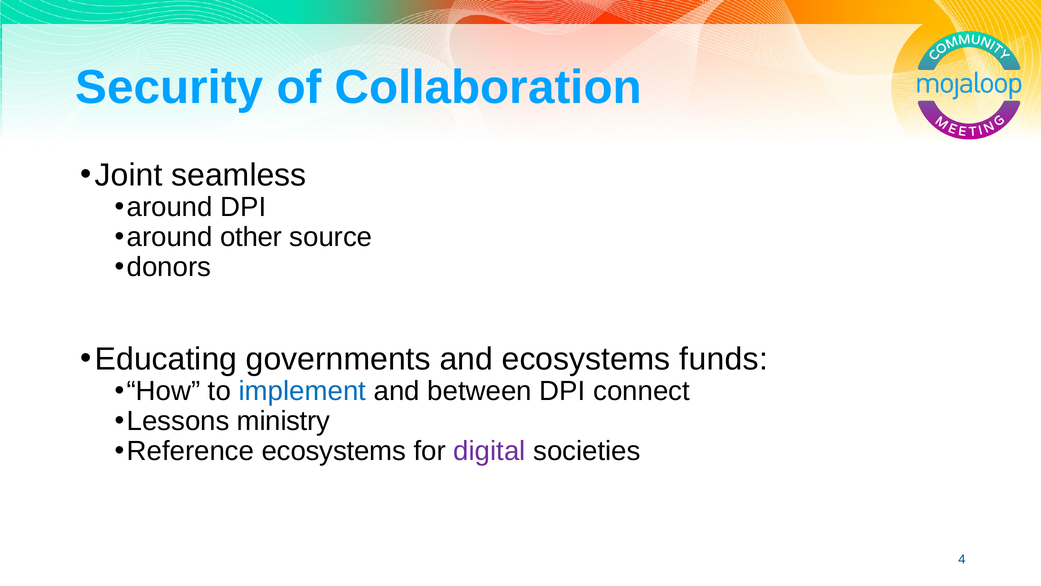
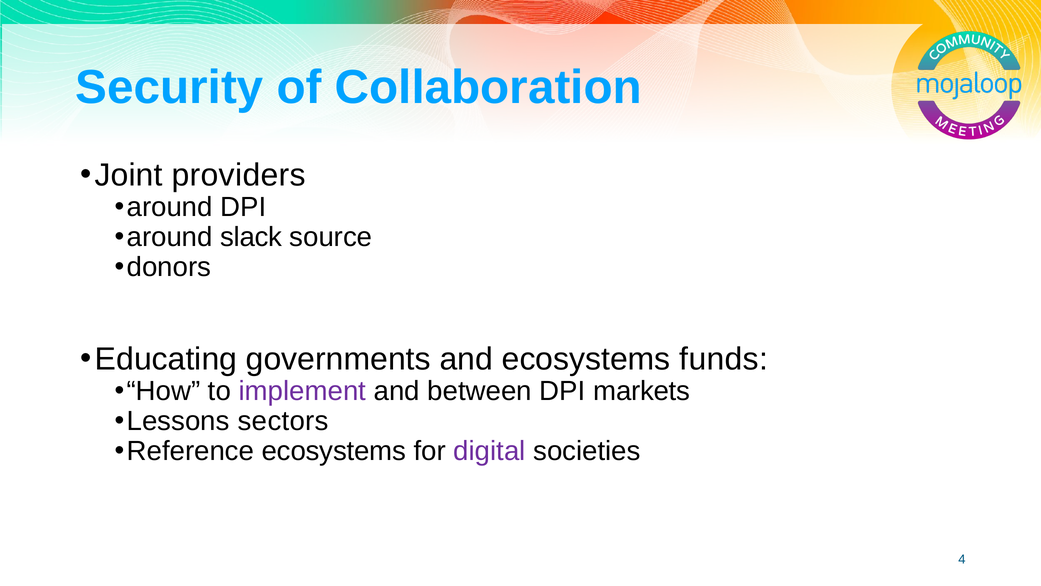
seamless: seamless -> providers
other: other -> slack
implement colour: blue -> purple
connect: connect -> markets
ministry: ministry -> sectors
